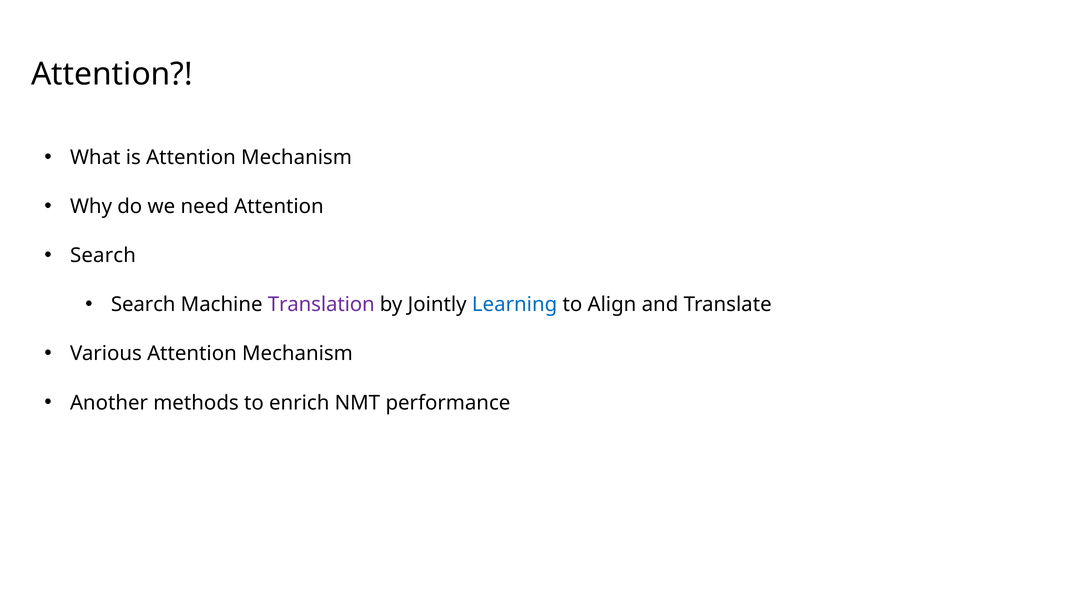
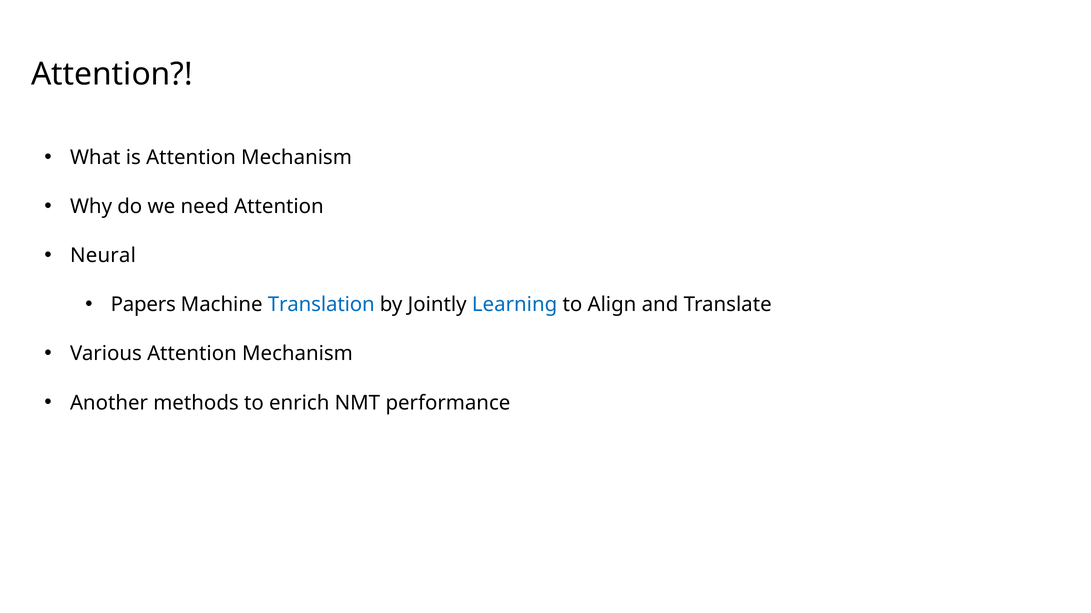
Search at (103, 256): Search -> Neural
Search at (143, 305): Search -> Papers
Translation colour: purple -> blue
